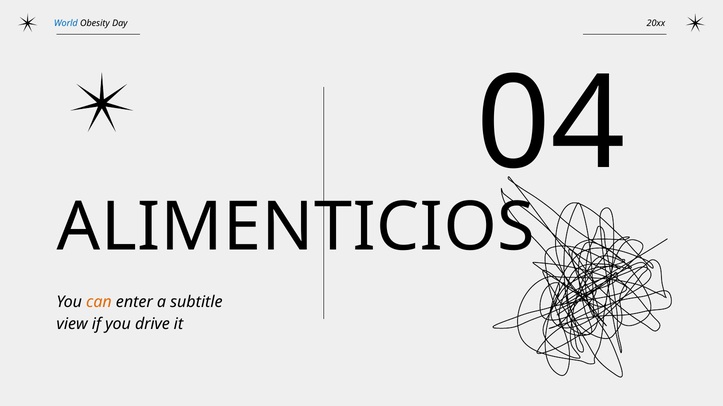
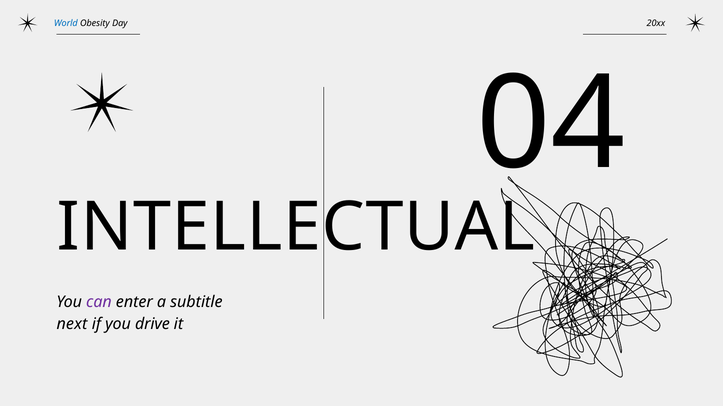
ALIMENTICIOS: ALIMENTICIOS -> INTELLECTUAL
can colour: orange -> purple
view: view -> next
